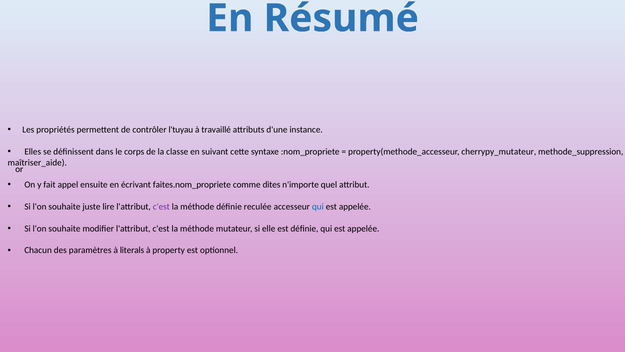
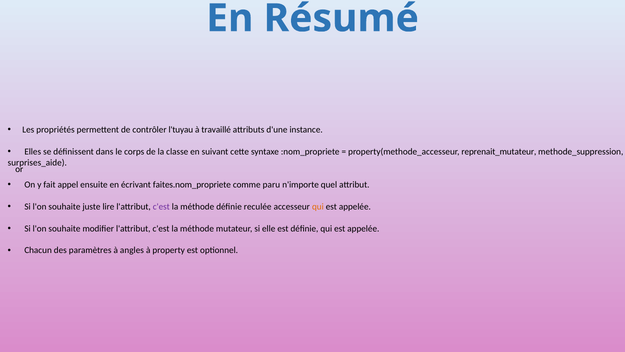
cherrypy_mutateur: cherrypy_mutateur -> reprenait_mutateur
maîtriser_aide: maîtriser_aide -> surprises_aide
dites: dites -> paru
qui at (318, 206) colour: blue -> orange
literals: literals -> angles
